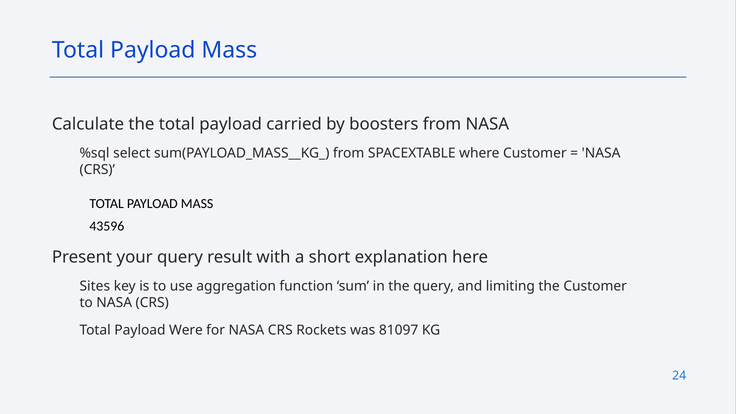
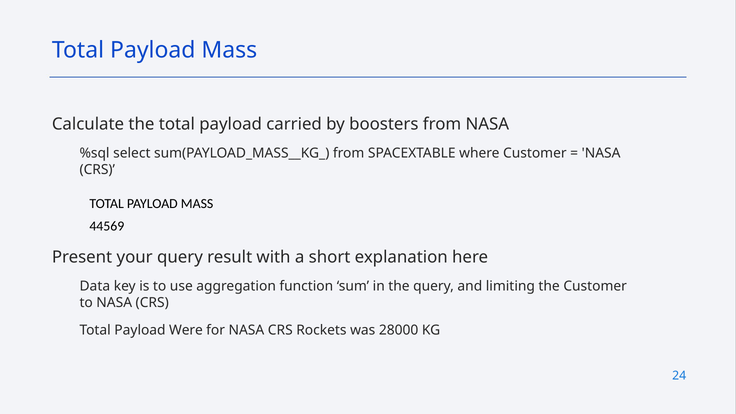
43596: 43596 -> 44569
Sites: Sites -> Data
81097: 81097 -> 28000
